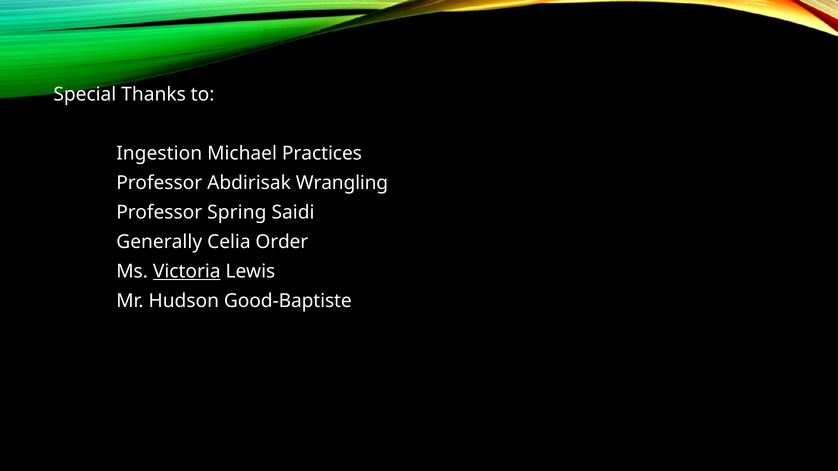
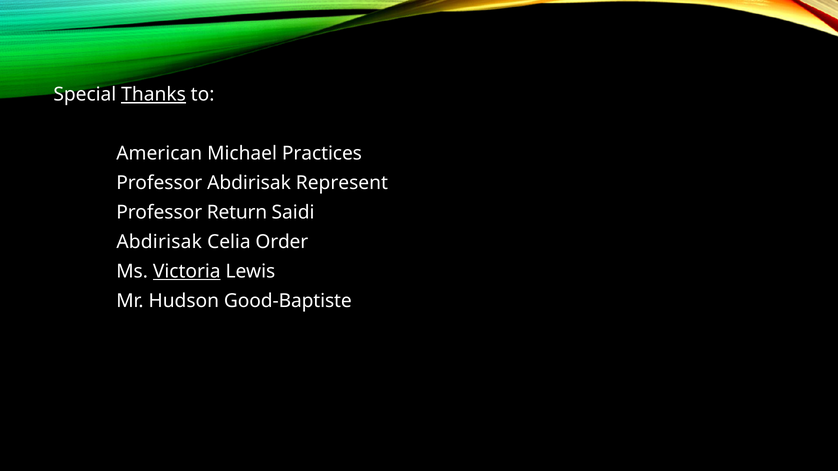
Thanks underline: none -> present
Ingestion: Ingestion -> American
Wrangling: Wrangling -> Represent
Spring: Spring -> Return
Generally at (159, 242): Generally -> Abdirisak
